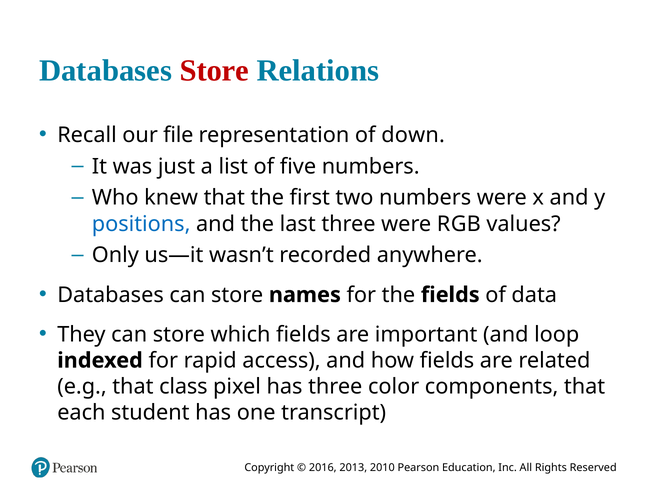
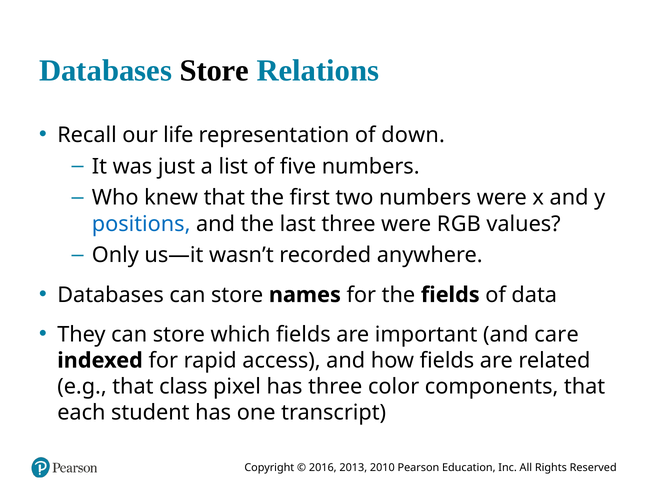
Store at (214, 71) colour: red -> black
file: file -> life
loop: loop -> care
